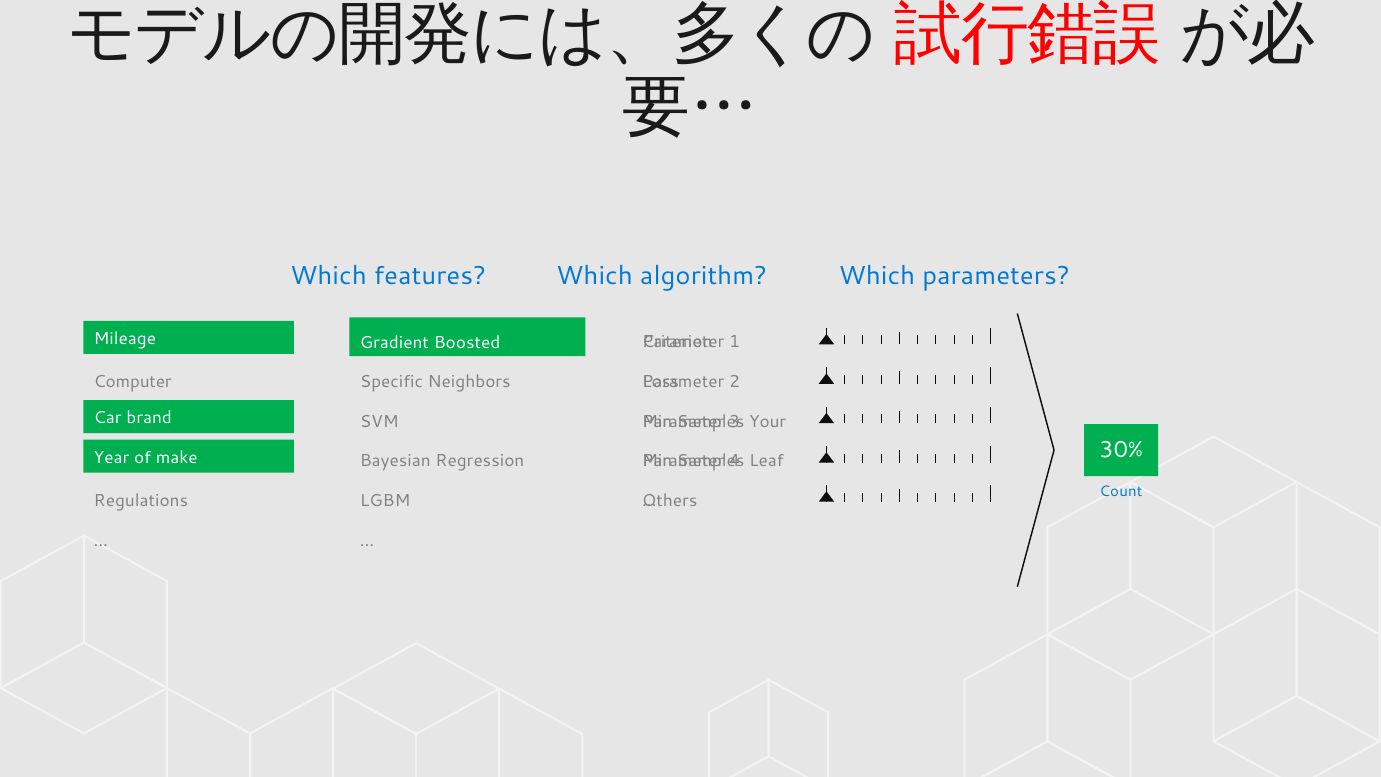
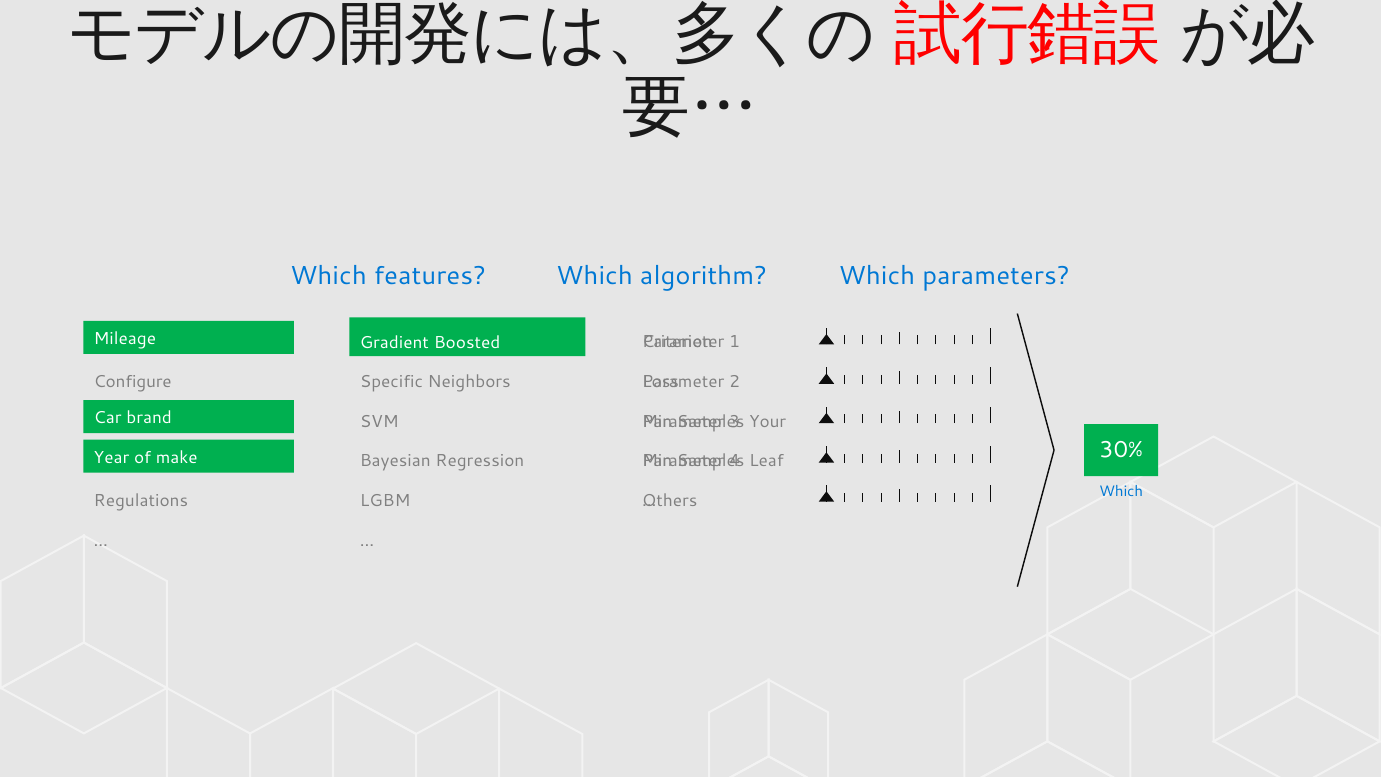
Computer: Computer -> Configure
Count at (1121, 491): Count -> Which
